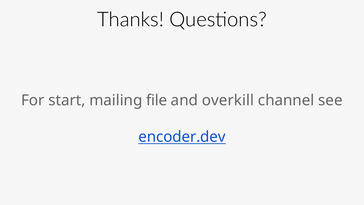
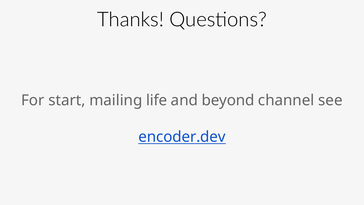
file: file -> life
overkill: overkill -> beyond
